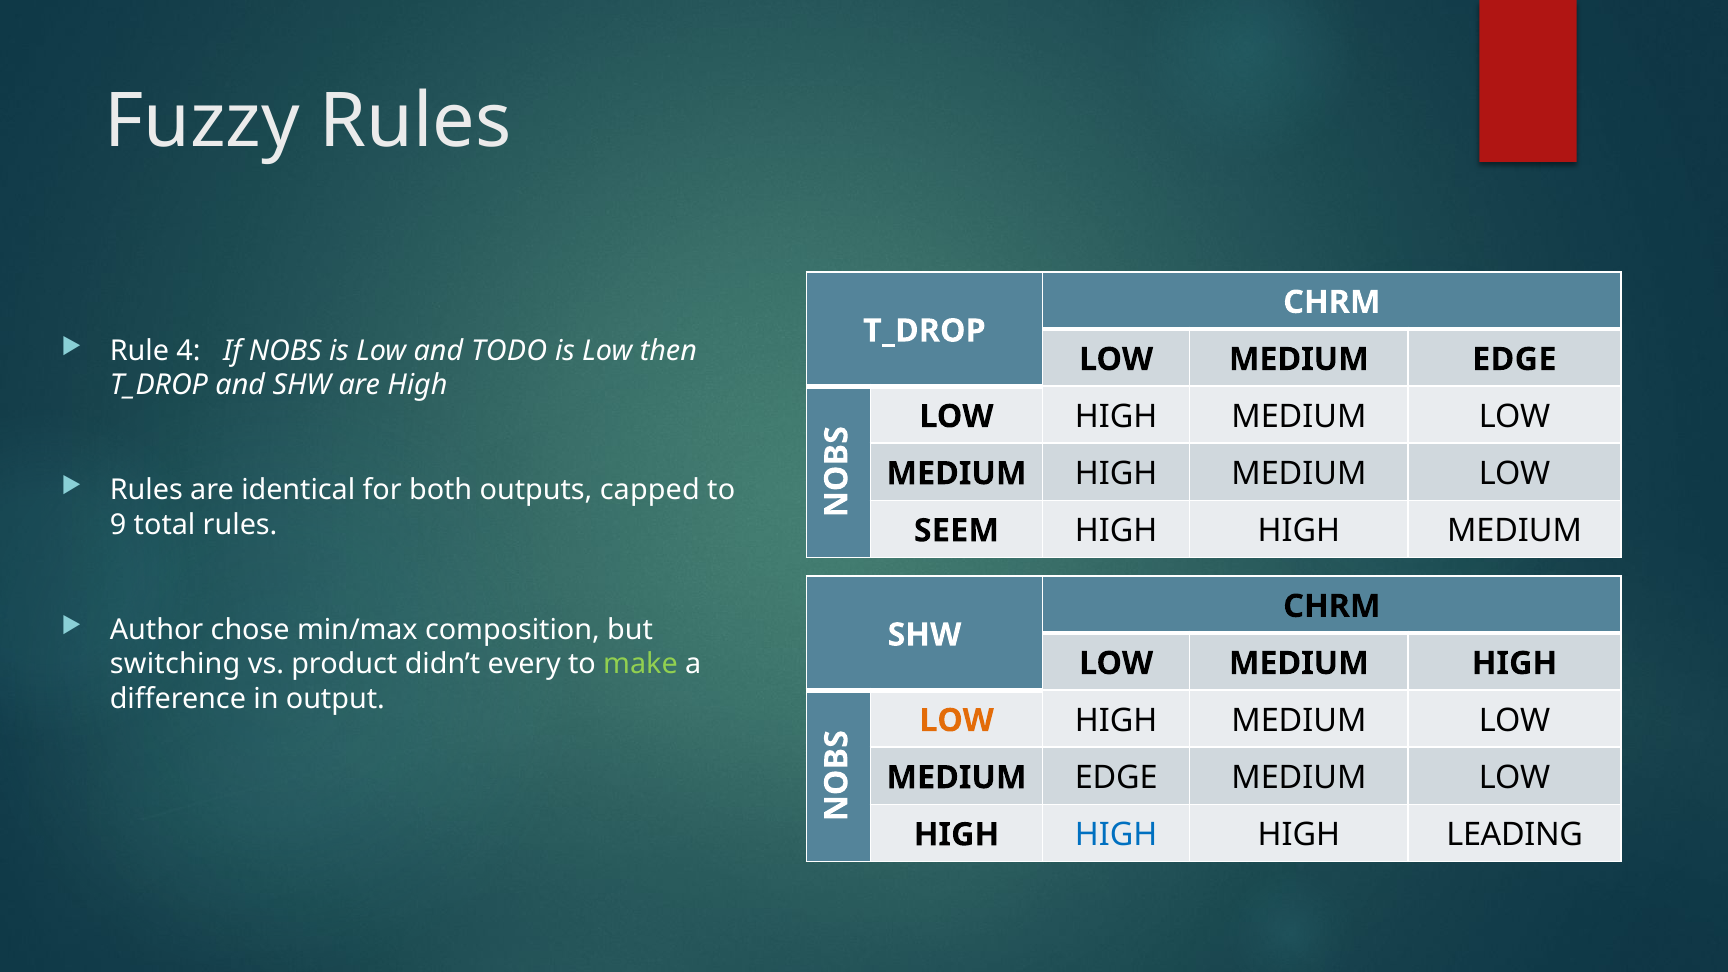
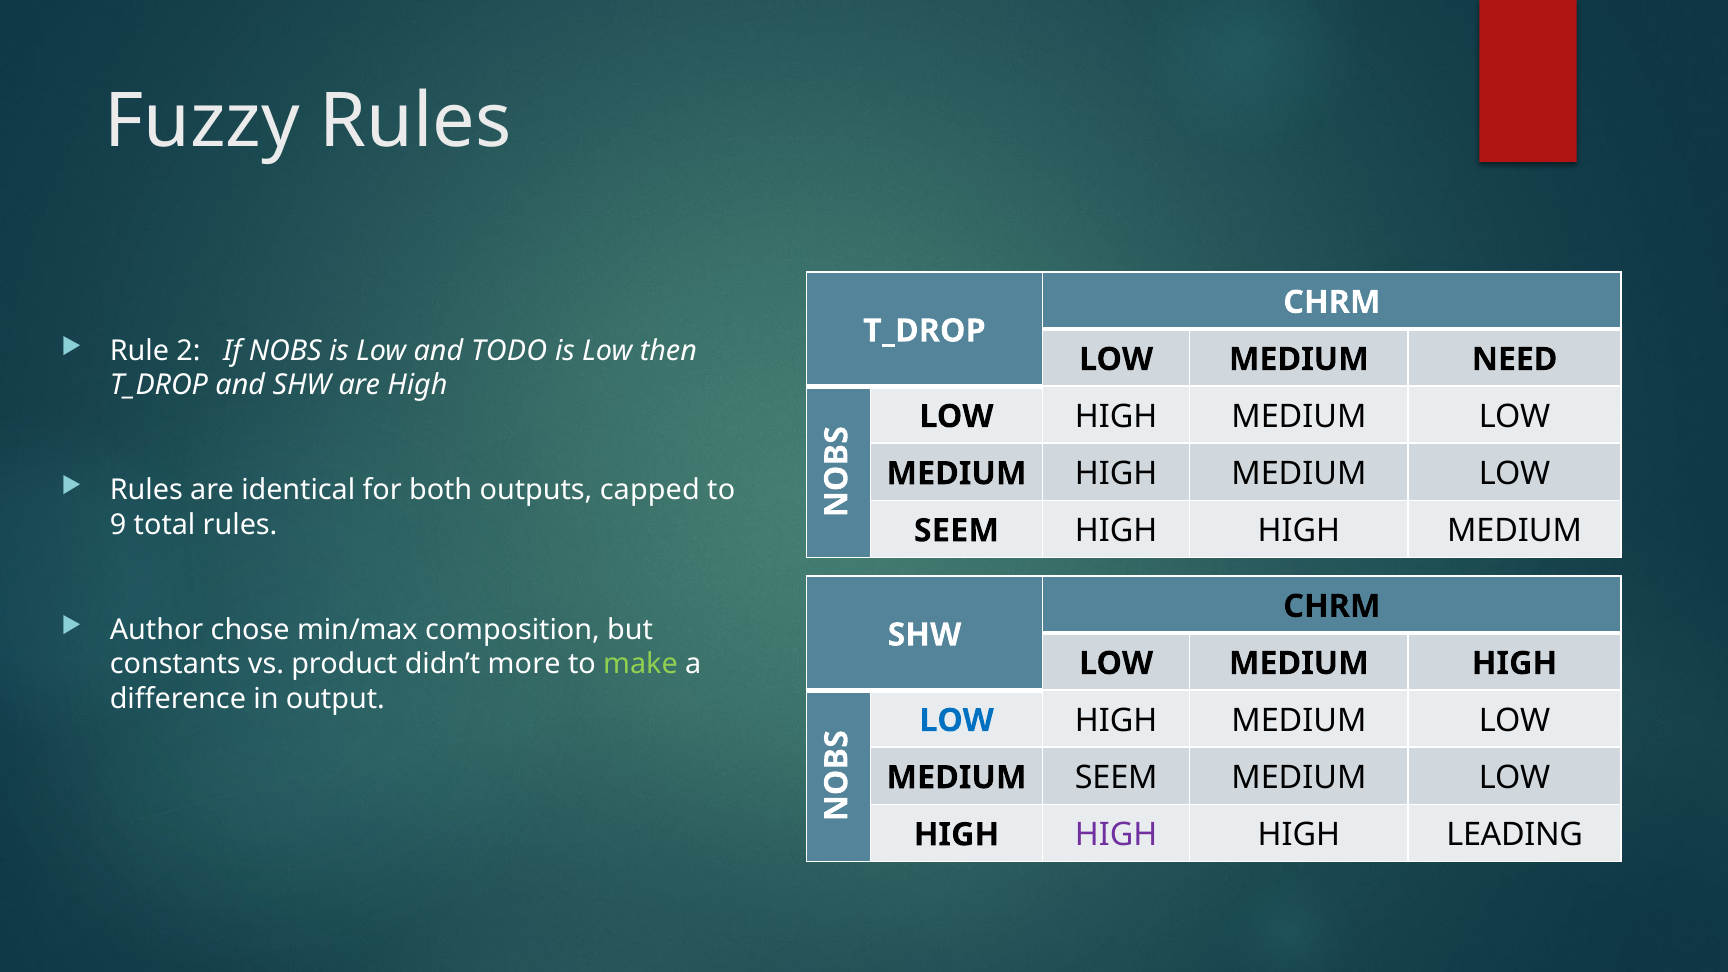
4: 4 -> 2
EDGE at (1514, 359): EDGE -> NEED
switching: switching -> constants
every: every -> more
LOW at (957, 720) colour: orange -> blue
EDGE at (1116, 778): EDGE -> SEEM
HIGH at (1116, 835) colour: blue -> purple
